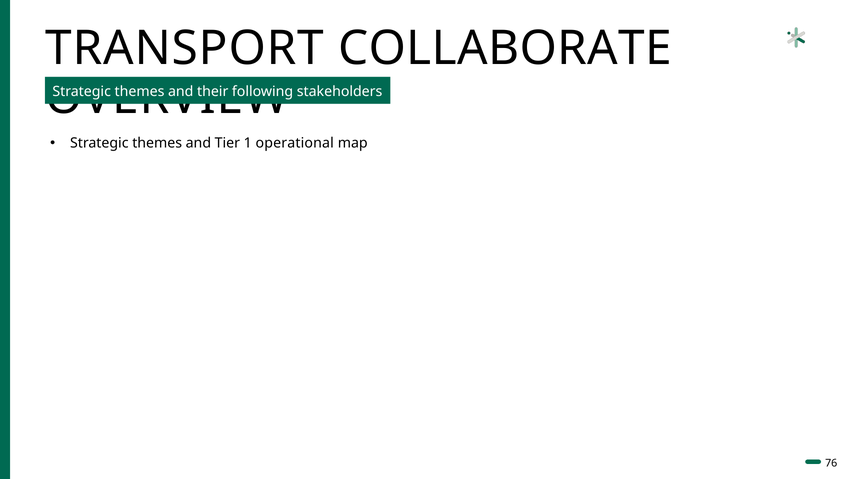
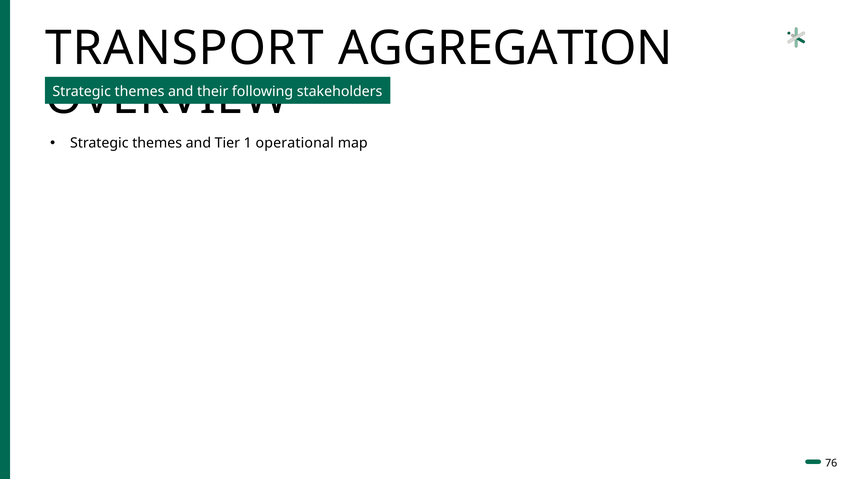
COLLABORATE: COLLABORATE -> AGGREGATION
